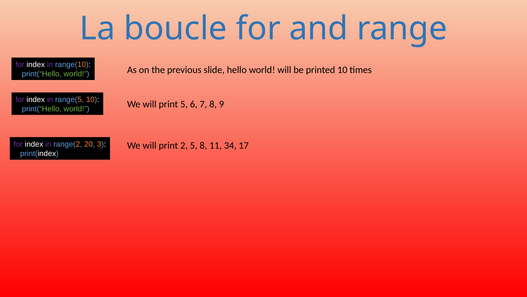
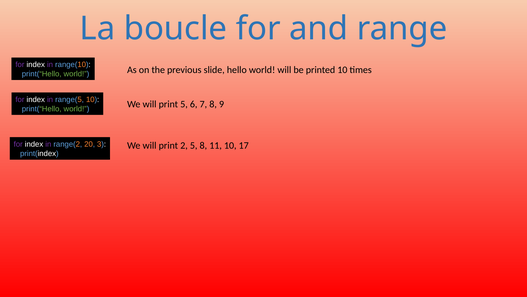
11 34: 34 -> 10
